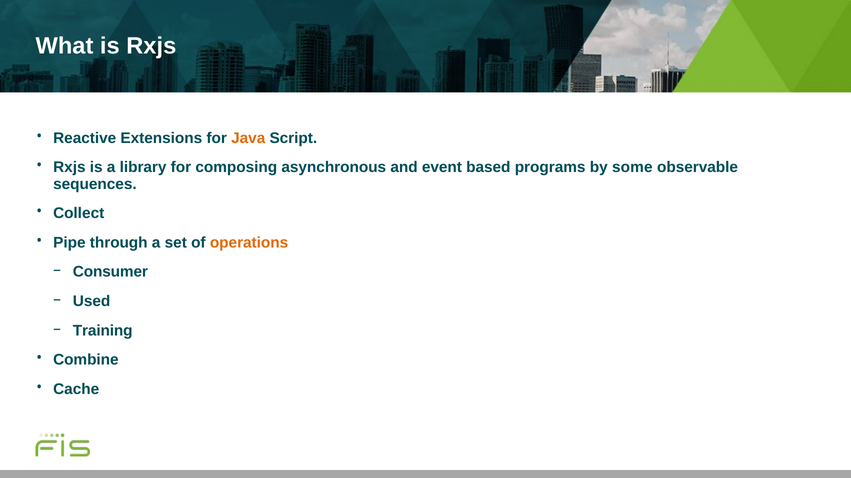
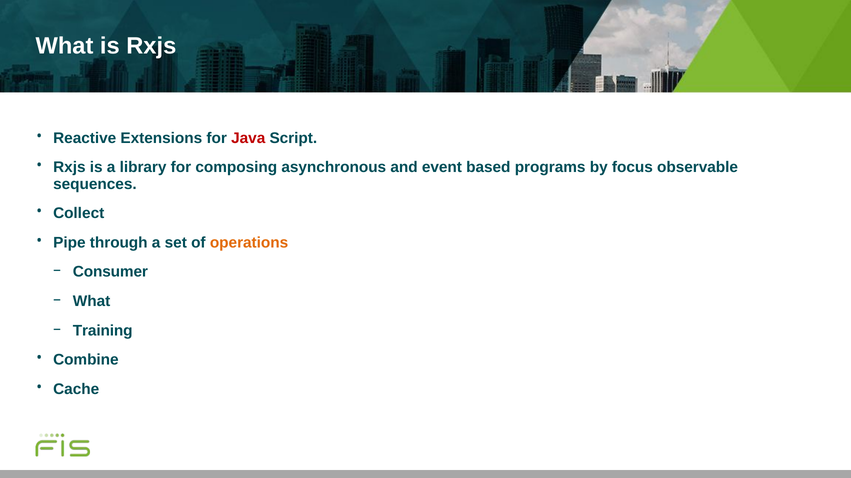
Java colour: orange -> red
some: some -> focus
Used at (92, 302): Used -> What
